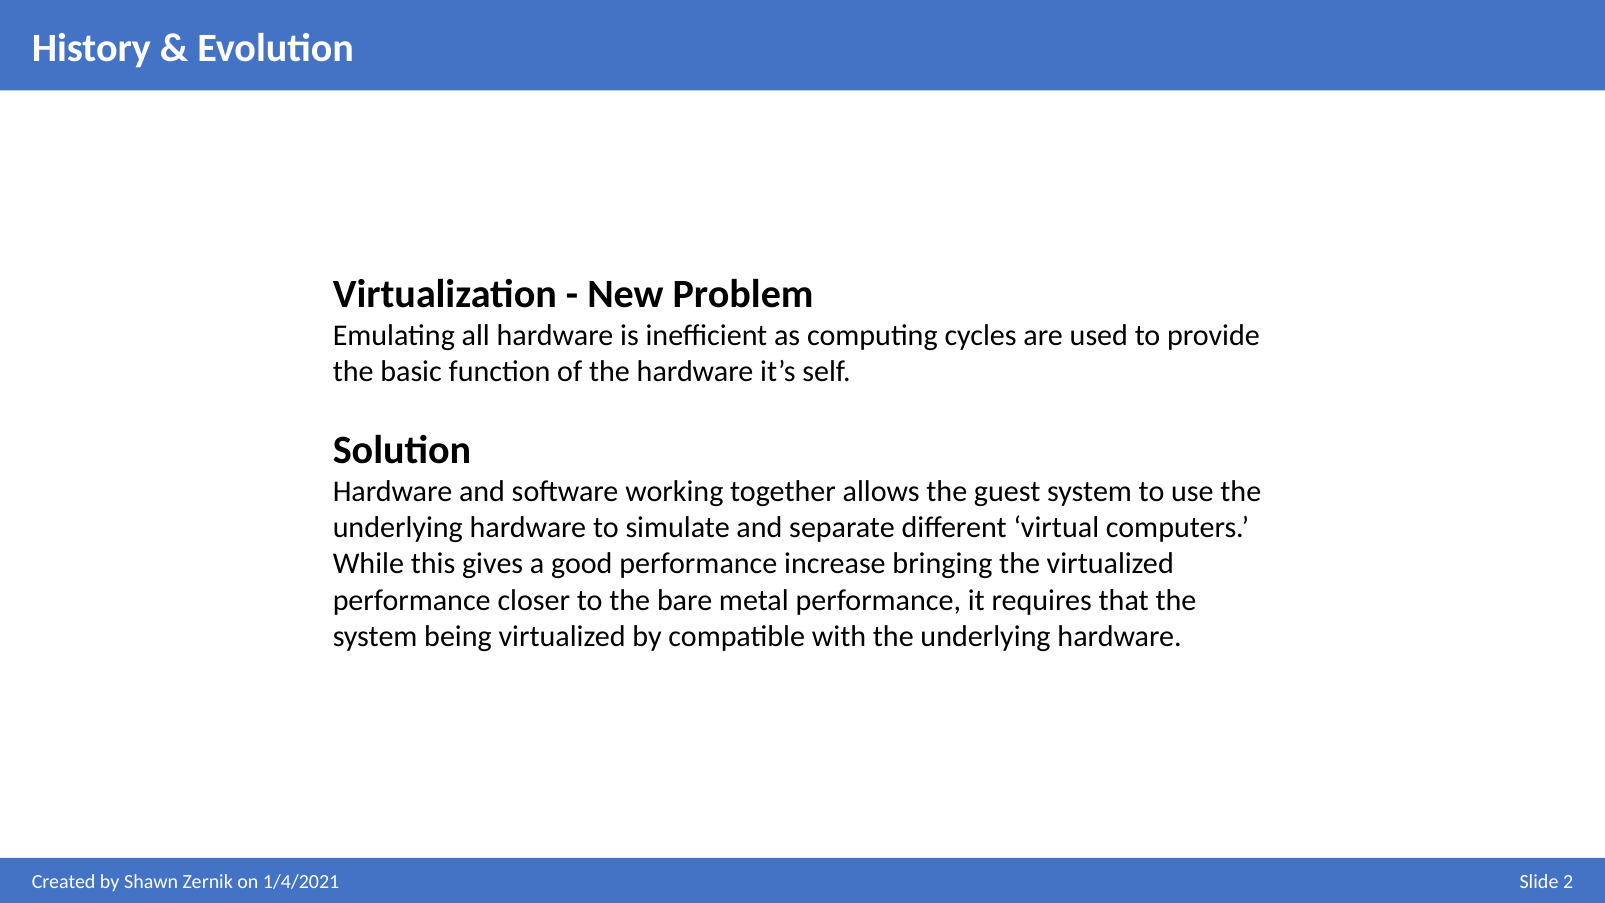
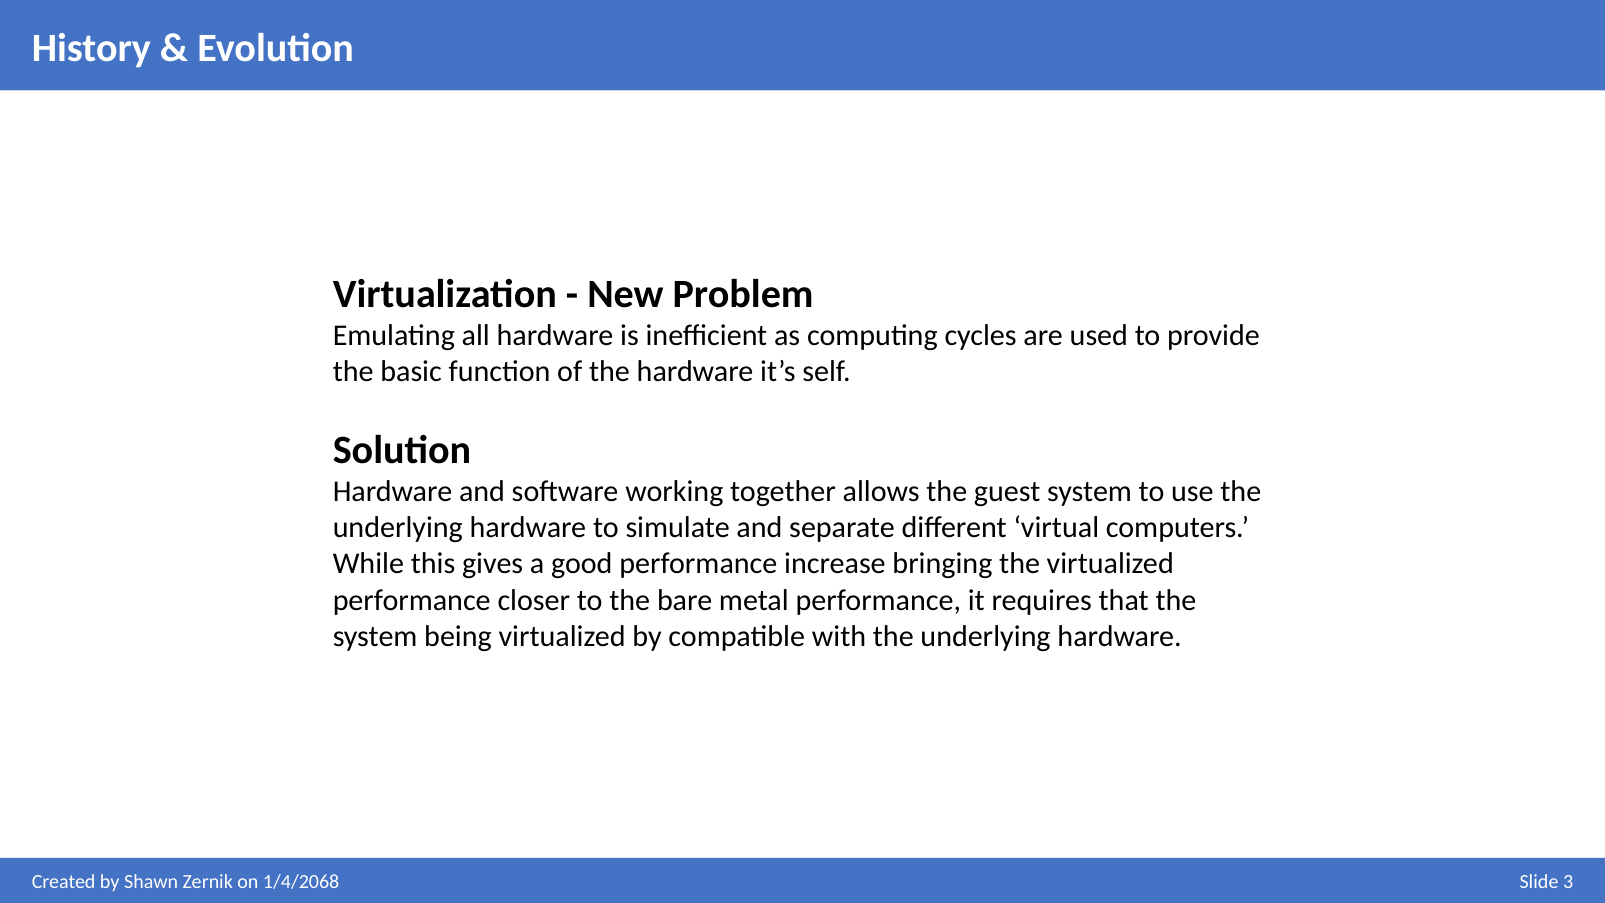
1/4/2021: 1/4/2021 -> 1/4/2068
2: 2 -> 3
